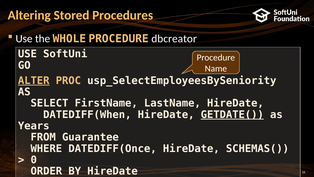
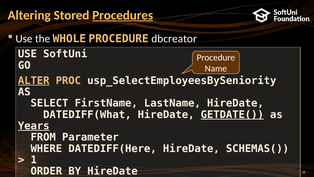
Procedures underline: none -> present
DATEDIFF(When: DATEDIFF(When -> DATEDIFF(What
Years underline: none -> present
Guarantee: Guarantee -> Parameter
DATEDIFF(Once: DATEDIFF(Once -> DATEDIFF(Here
0: 0 -> 1
